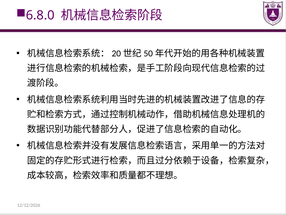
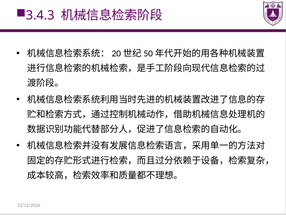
6.8.0: 6.8.0 -> 3.4.3
